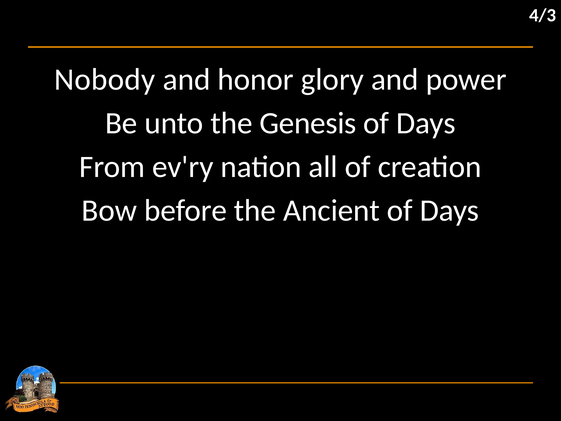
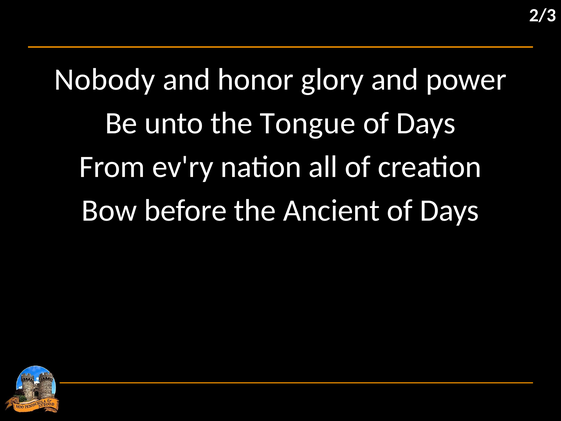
4/3: 4/3 -> 2/3
Genesis: Genesis -> Tongue
